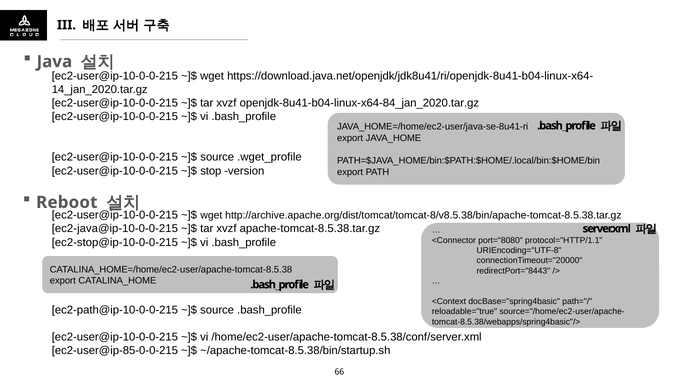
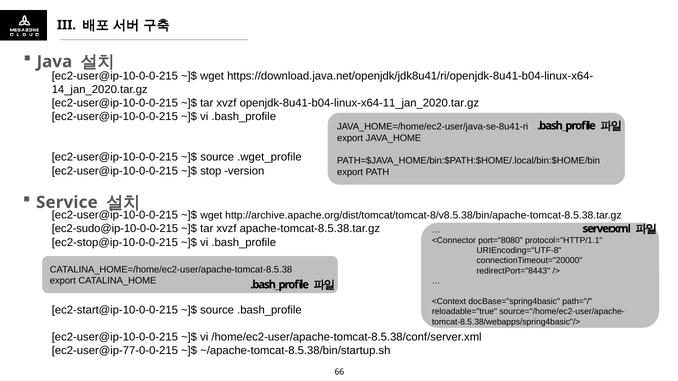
openjdk-8u41-b04-linux-x64-84_jan_2020.tar.gz: openjdk-8u41-b04-linux-x64-84_jan_2020.tar.gz -> openjdk-8u41-b04-linux-x64-11_jan_2020.tar.gz
Reboot: Reboot -> Service
ec2-java@ip-10-0-0-215: ec2-java@ip-10-0-0-215 -> ec2-sudo@ip-10-0-0-215
ec2-path@ip-10-0-0-215: ec2-path@ip-10-0-0-215 -> ec2-start@ip-10-0-0-215
ec2-user@ip-85-0-0-215: ec2-user@ip-85-0-0-215 -> ec2-user@ip-77-0-0-215
